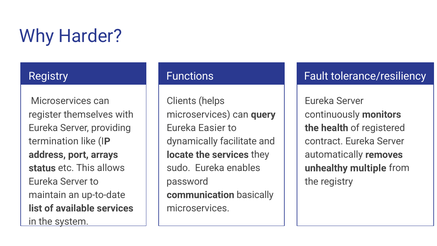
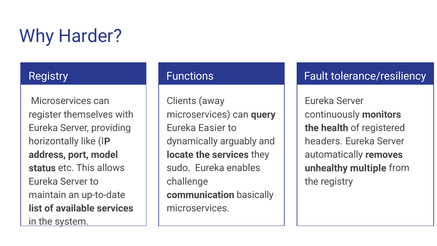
helps: helps -> away
termination: termination -> horizontally
facilitate: facilitate -> arguably
contract: contract -> headers
arrays: arrays -> model
password: password -> challenge
